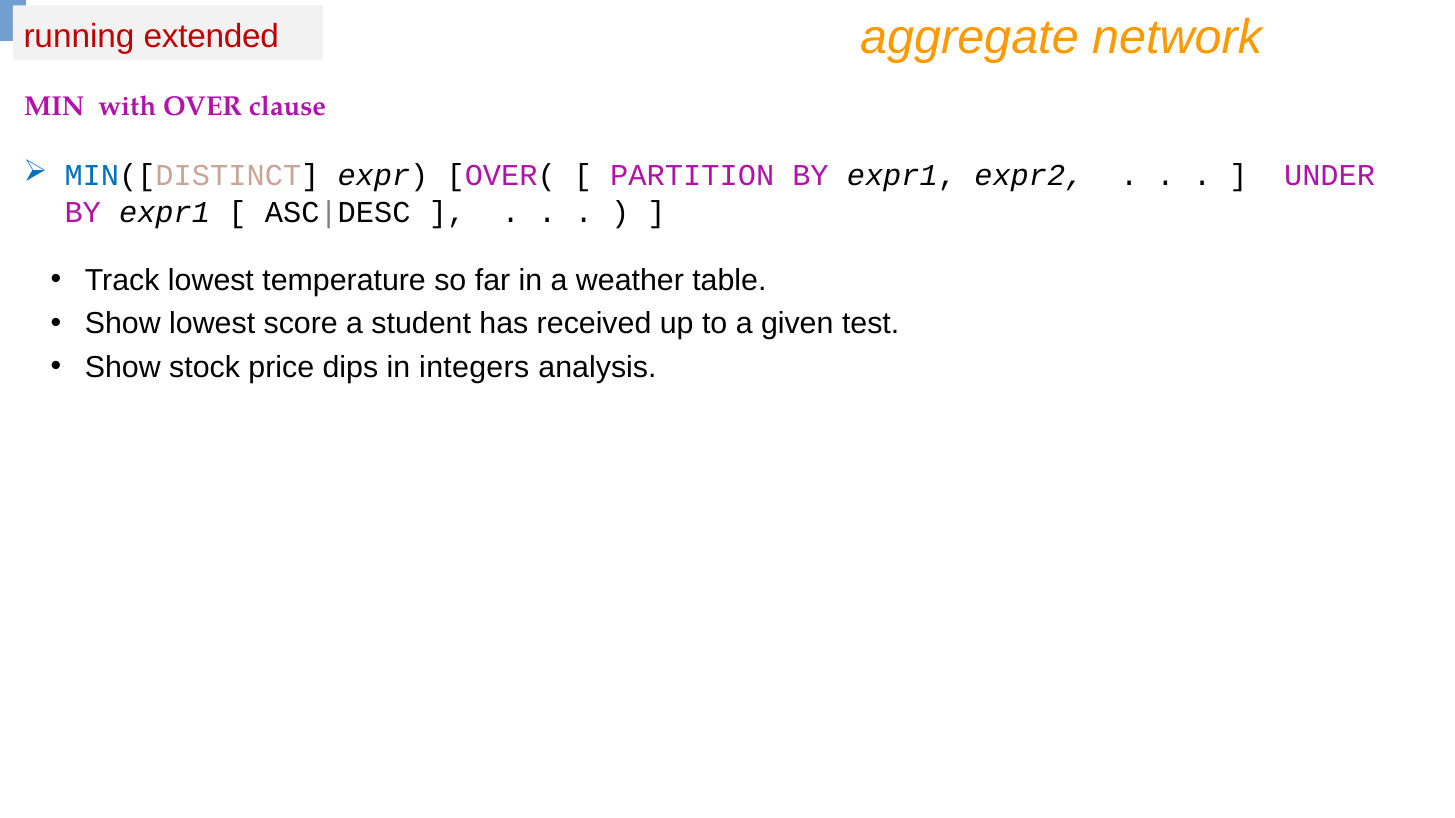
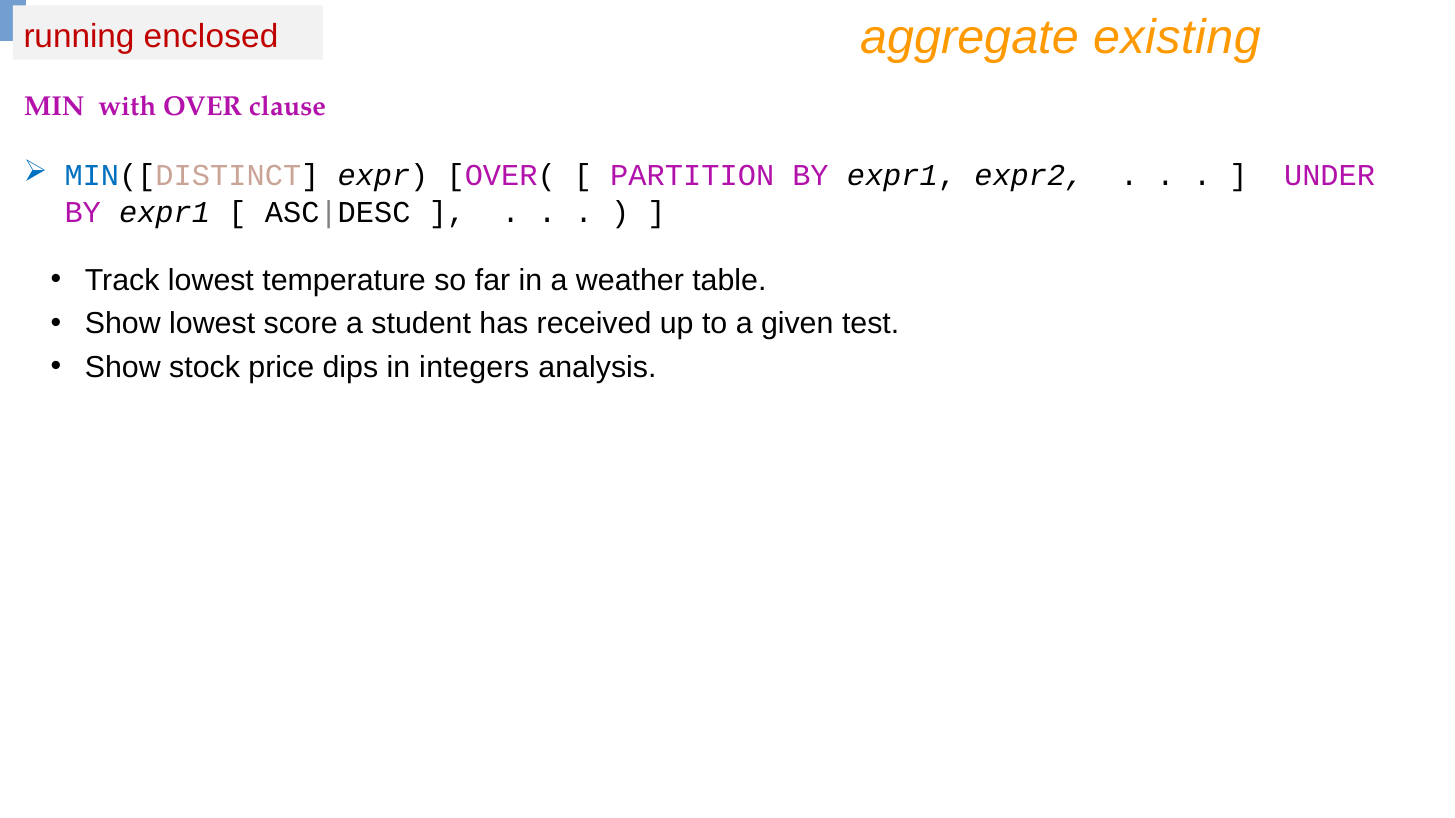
network: network -> existing
extended: extended -> enclosed
